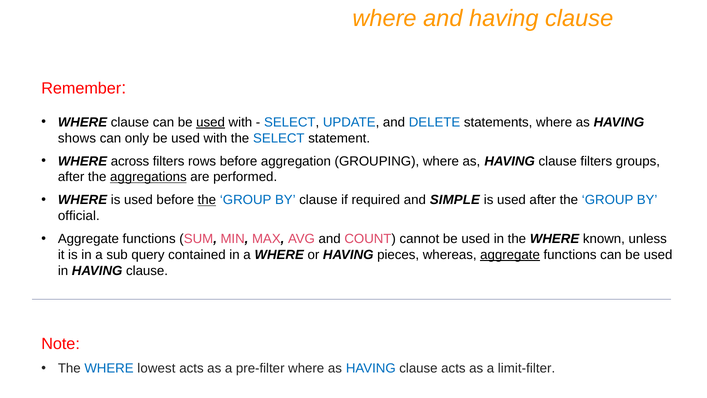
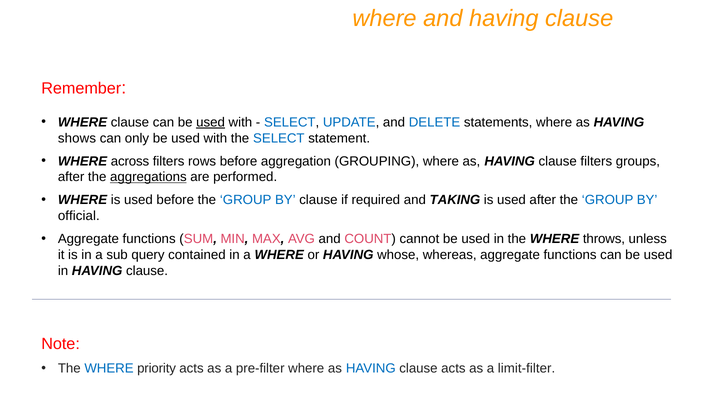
the at (207, 200) underline: present -> none
SIMPLE: SIMPLE -> TAKING
known: known -> throws
pieces: pieces -> whose
aggregate at (510, 255) underline: present -> none
lowest: lowest -> priority
